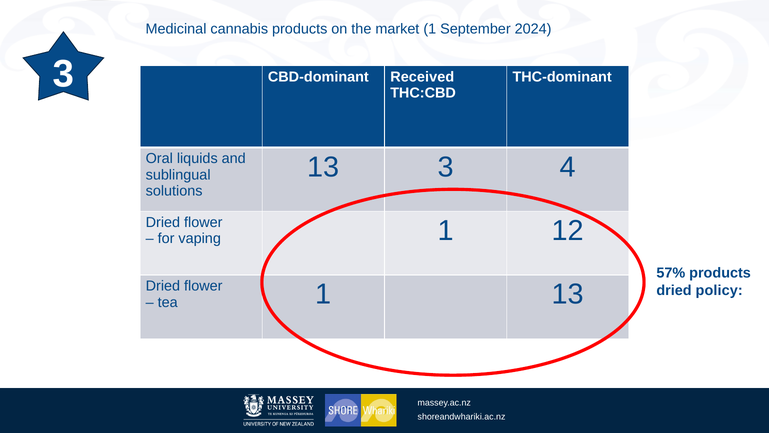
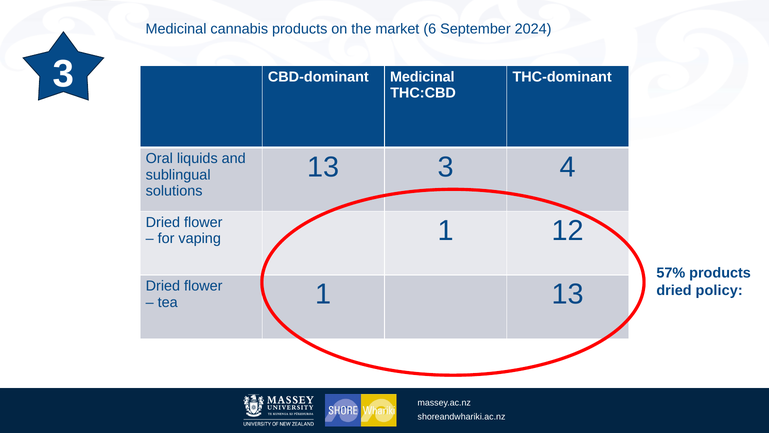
market 1: 1 -> 6
CBD-dominant Received: Received -> Medicinal
